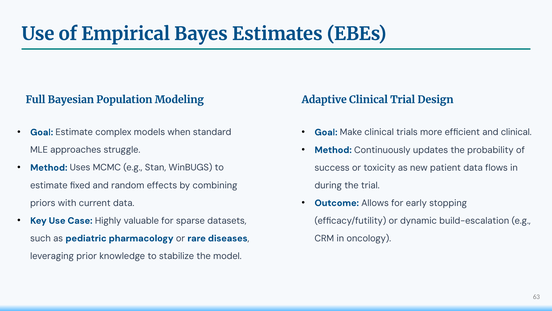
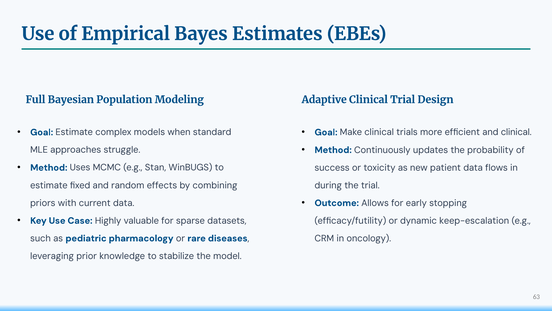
build-escalation: build-escalation -> keep-escalation
